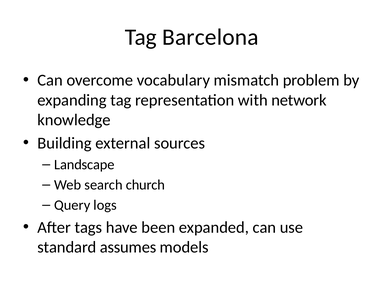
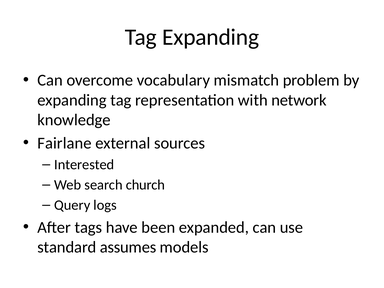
Tag Barcelona: Barcelona -> Expanding
Building: Building -> Fairlane
Landscape: Landscape -> Interested
